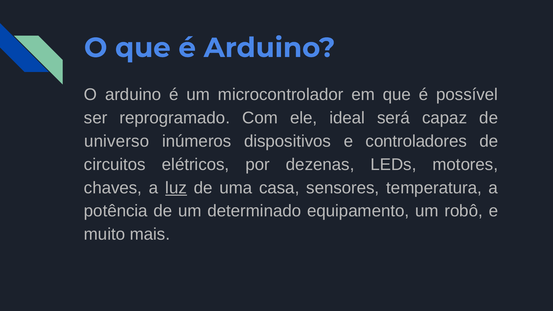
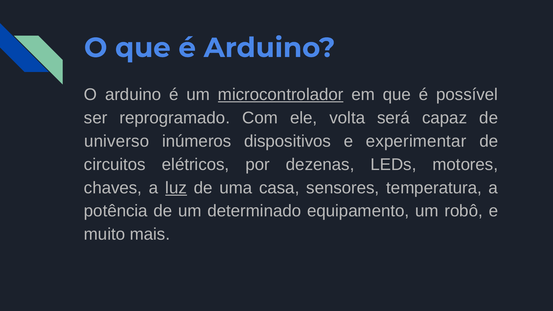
microcontrolador underline: none -> present
ideal: ideal -> volta
controladores: controladores -> experimentar
